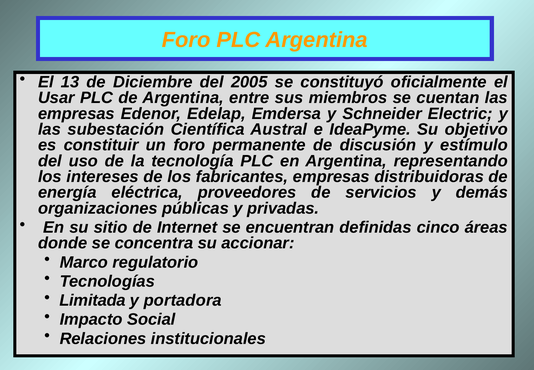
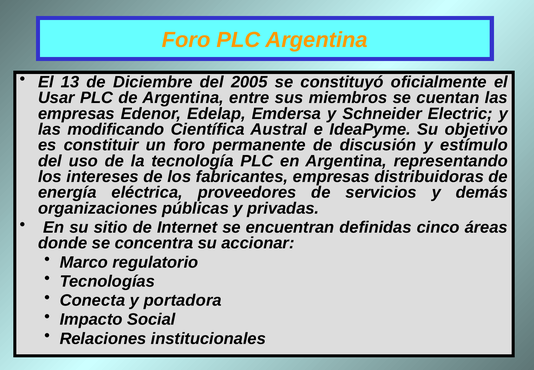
subestación: subestación -> modificando
Limitada: Limitada -> Conecta
